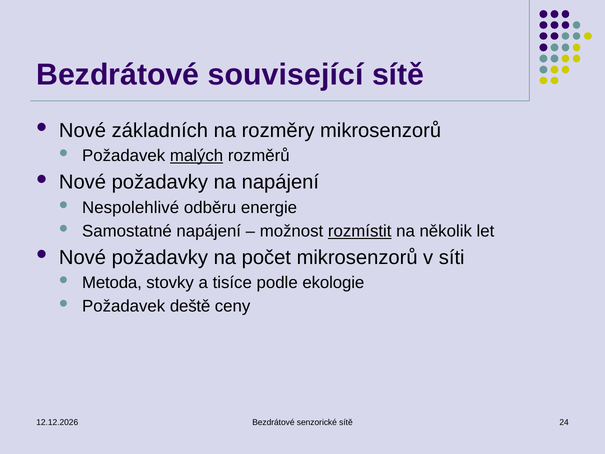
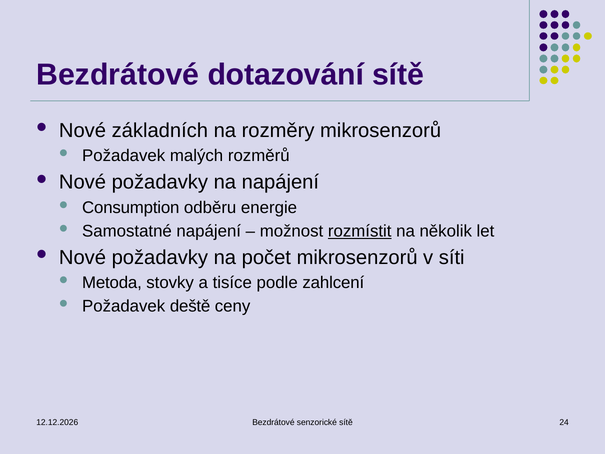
související: související -> dotazování
malých underline: present -> none
Nespolehlivé: Nespolehlivé -> Consumption
ekologie: ekologie -> zahlcení
